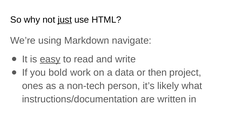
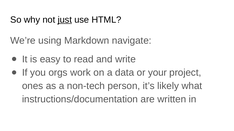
easy underline: present -> none
bold: bold -> orgs
then: then -> your
